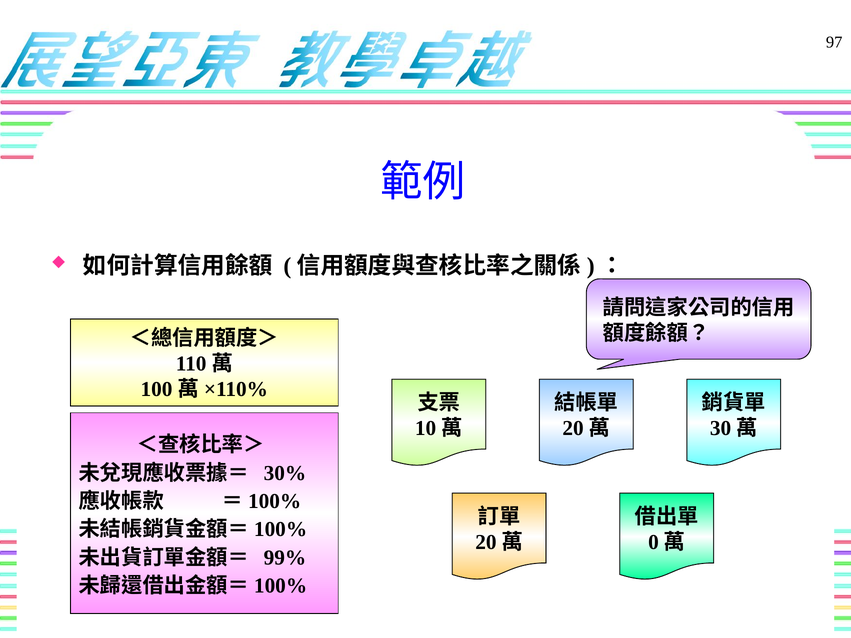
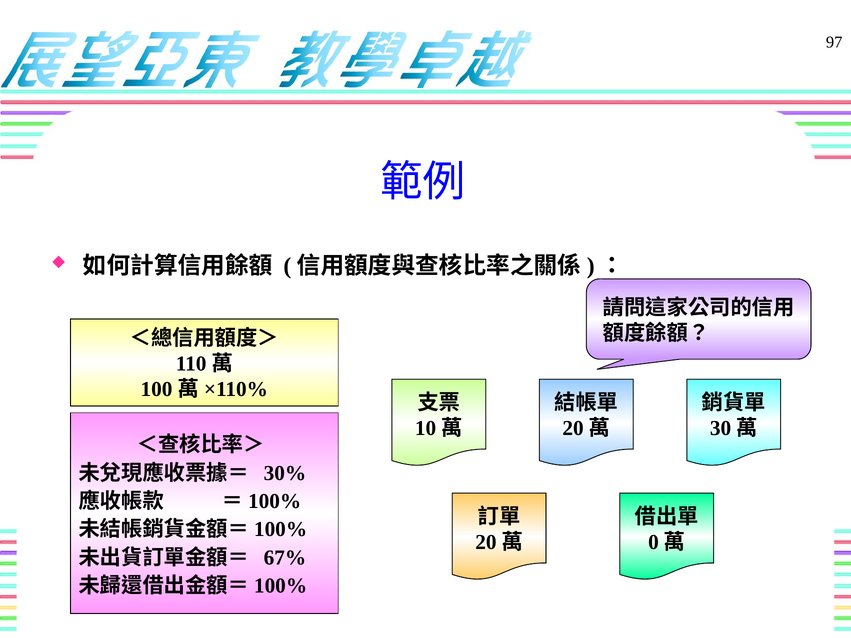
99%: 99% -> 67%
